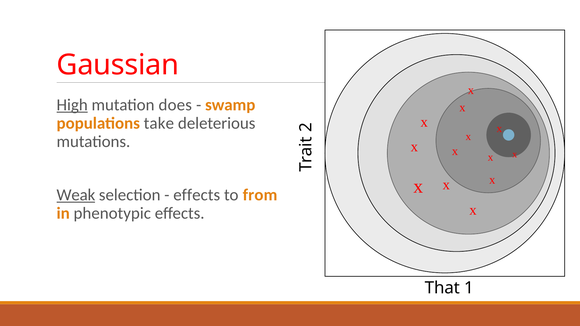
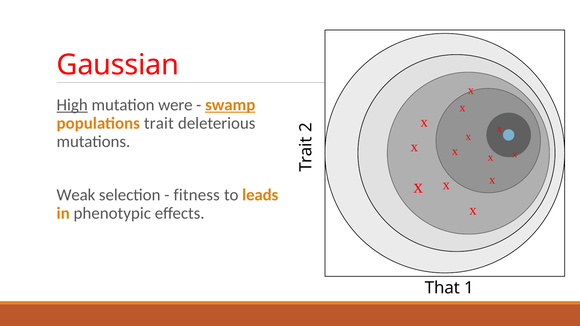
does: does -> were
swamp underline: none -> present
take: take -> trait
Weak underline: present -> none
effects at (197, 195): effects -> fitness
from: from -> leads
